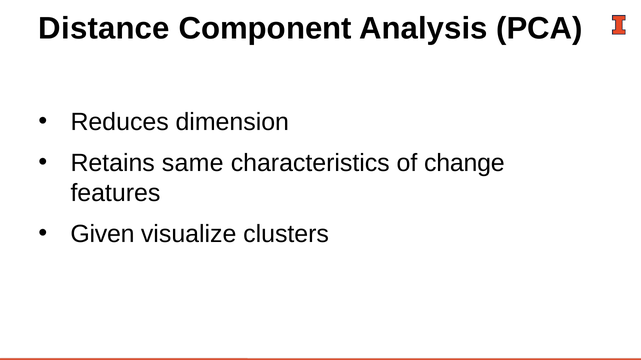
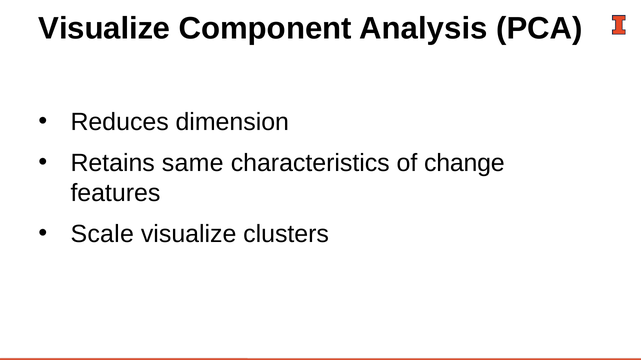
Distance at (104, 29): Distance -> Visualize
Given: Given -> Scale
